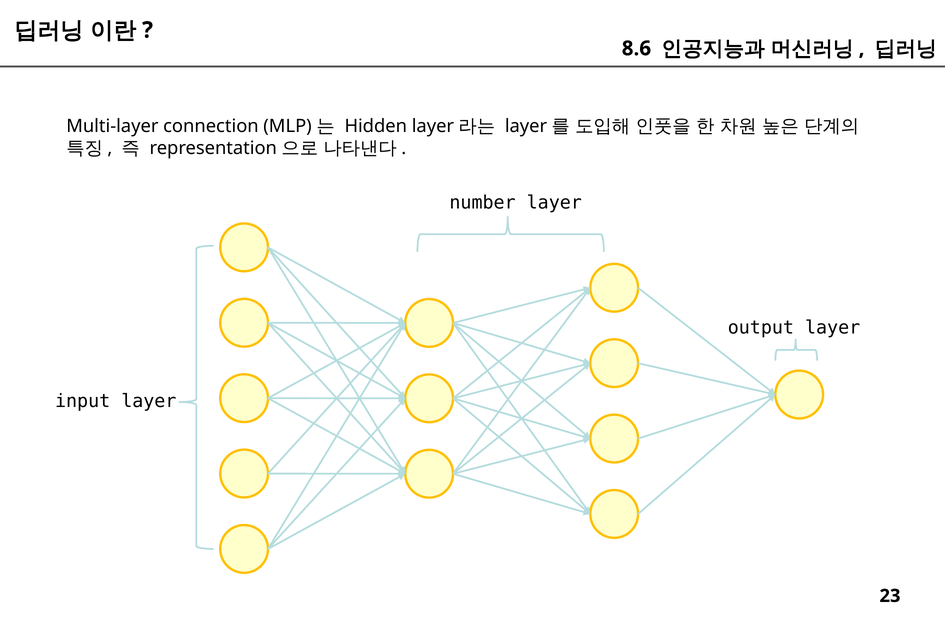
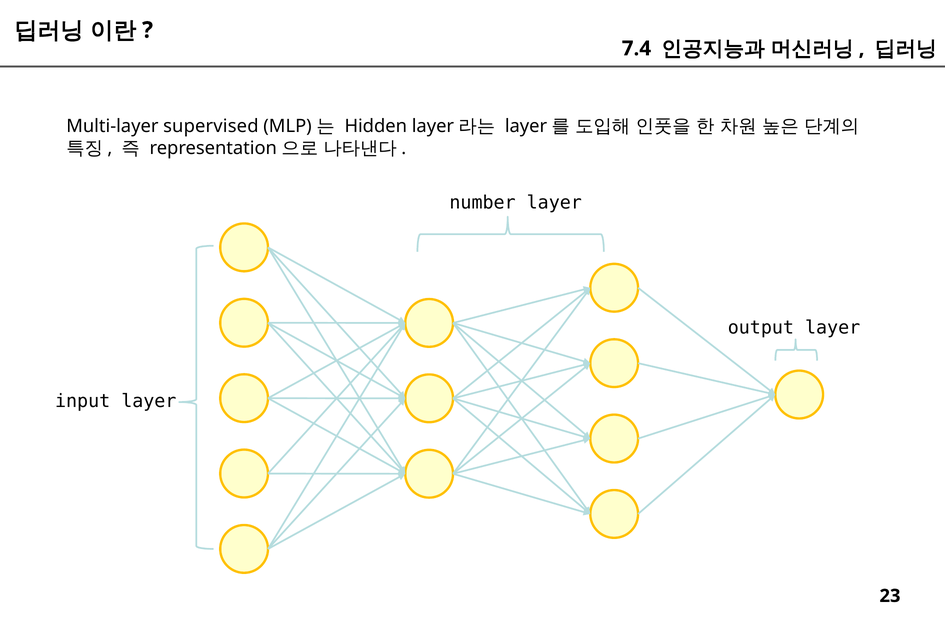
8.6: 8.6 -> 7.4
connection: connection -> supervised
